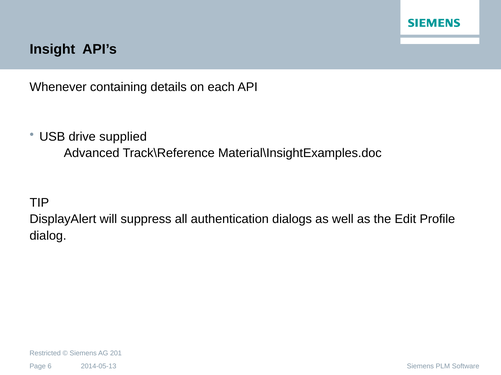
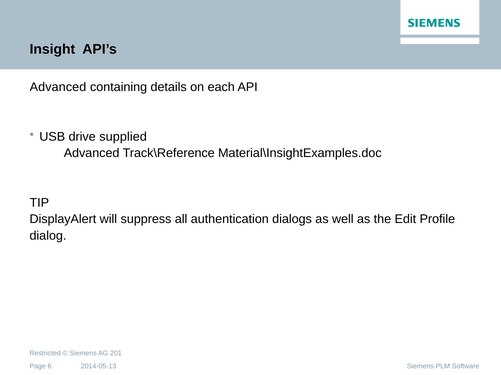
Whenever at (58, 87): Whenever -> Advanced
